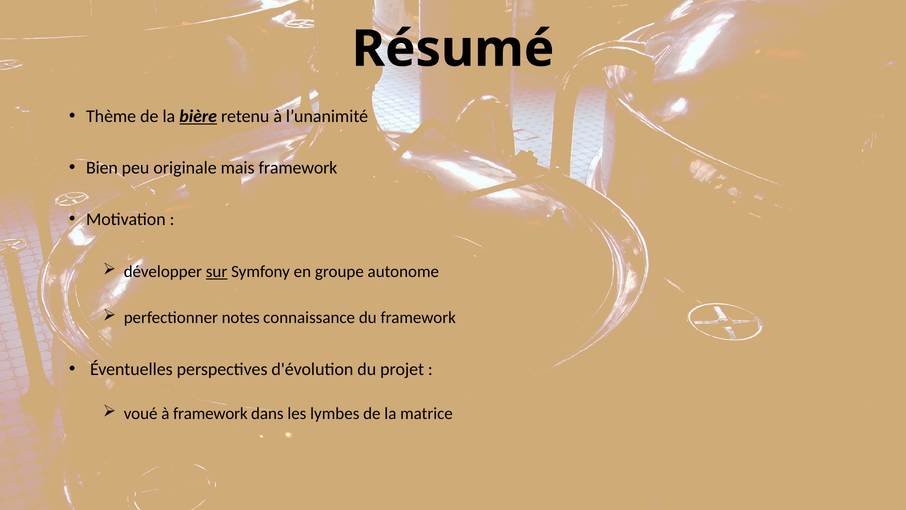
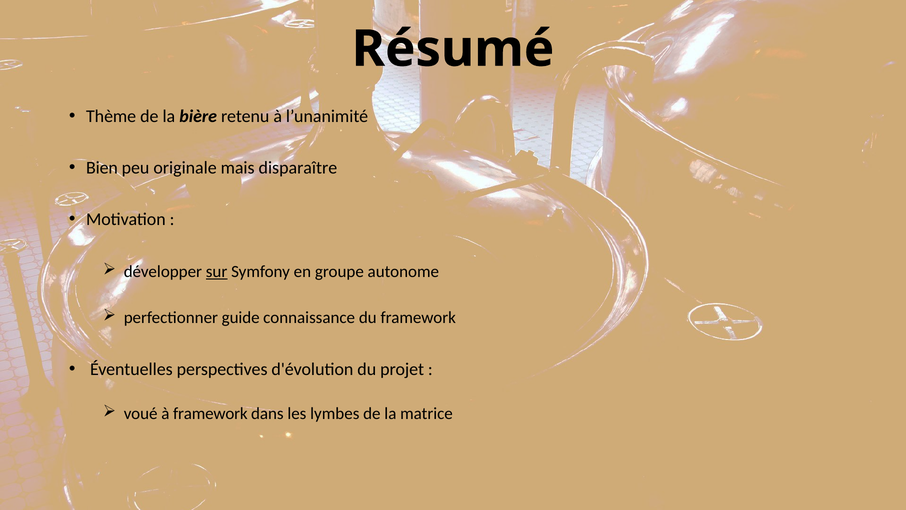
bière underline: present -> none
mais framework: framework -> disparaître
notes: notes -> guide
